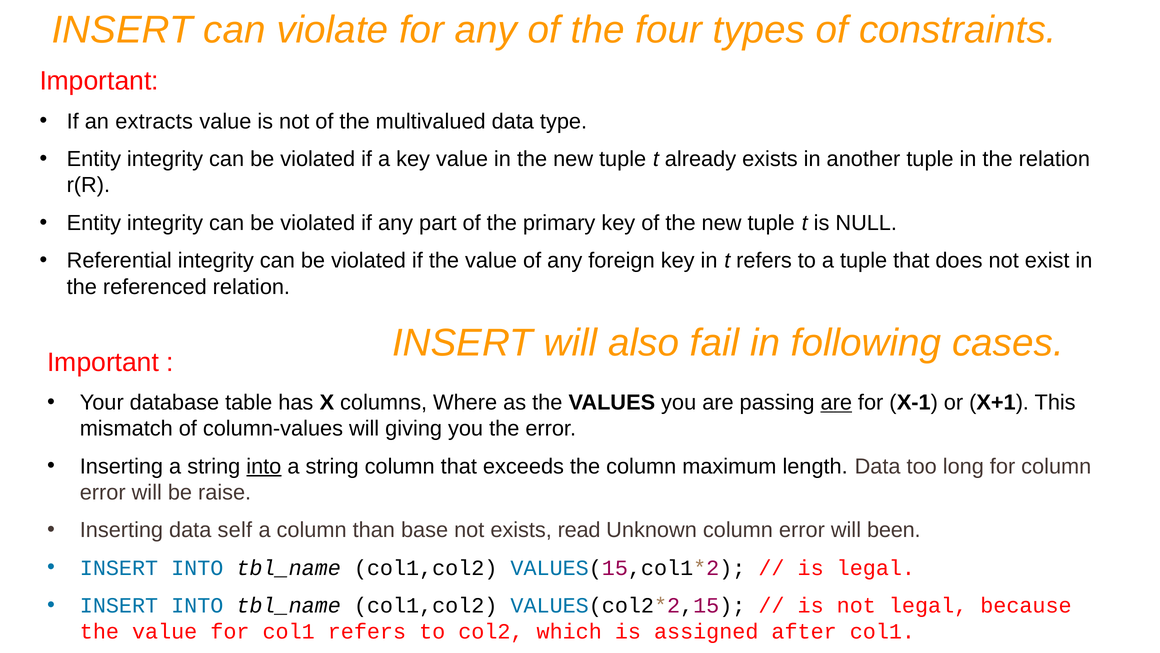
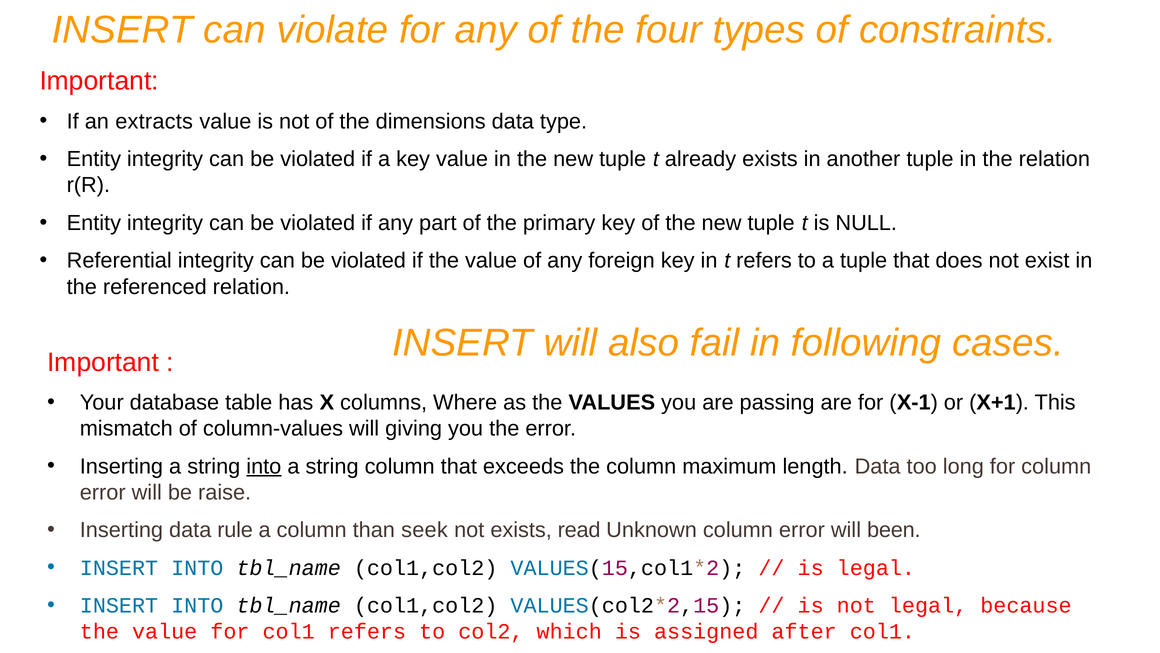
multivalued: multivalued -> dimensions
are at (836, 402) underline: present -> none
self: self -> rule
base: base -> seek
